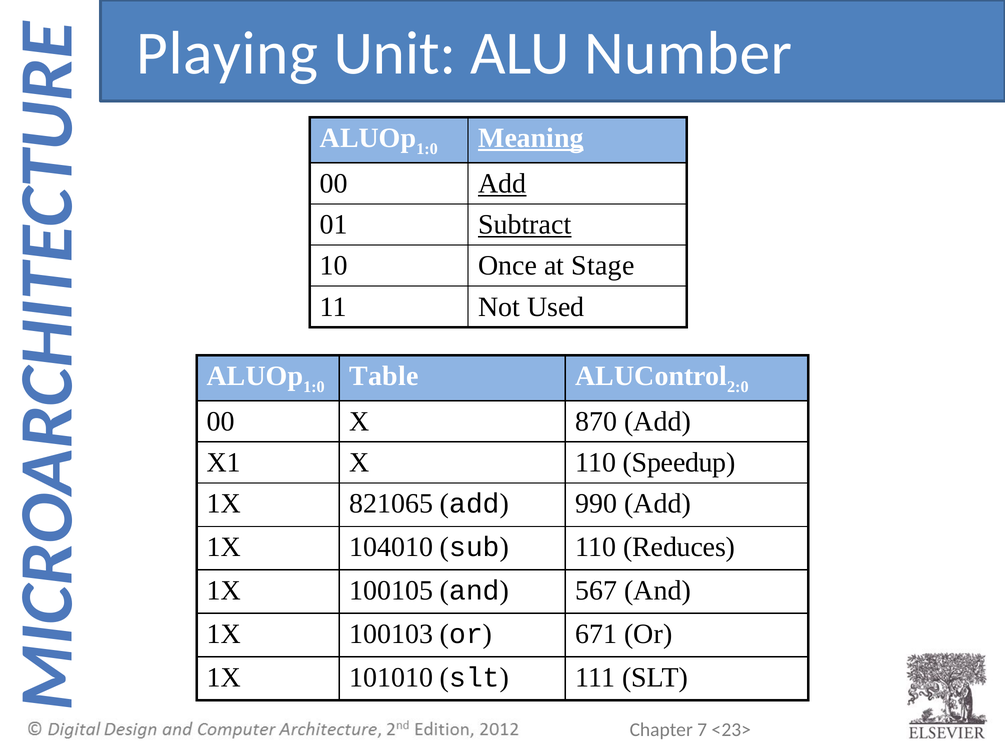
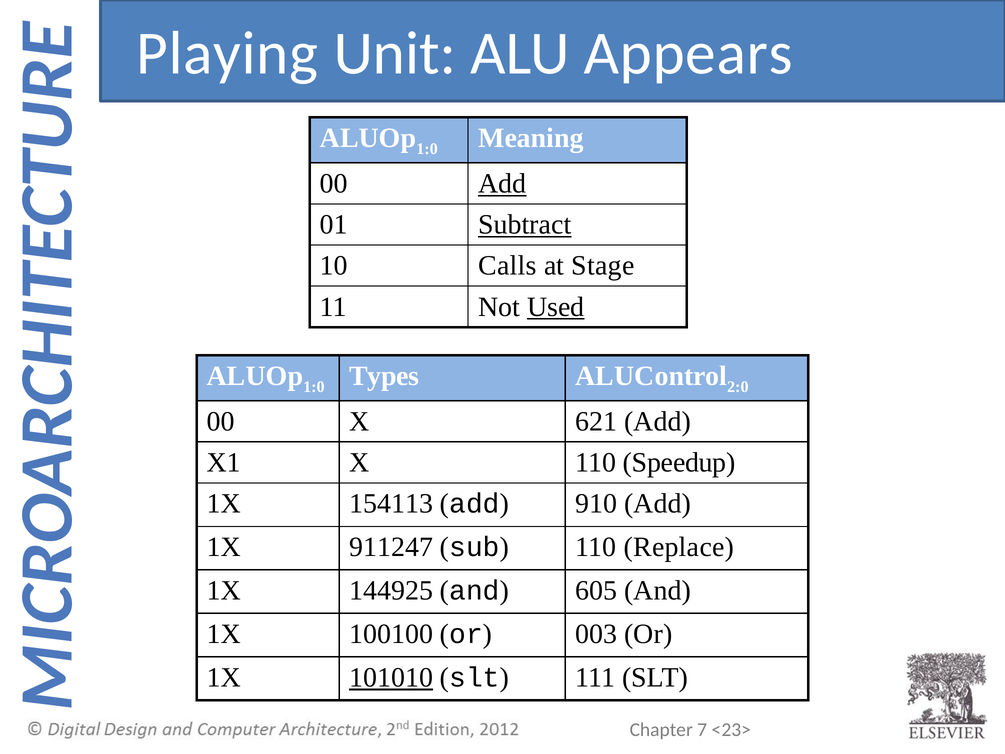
Number: Number -> Appears
Meaning underline: present -> none
Once: Once -> Calls
Used underline: none -> present
Table: Table -> Types
870: 870 -> 621
821065: 821065 -> 154113
990: 990 -> 910
104010: 104010 -> 911247
Reduces: Reduces -> Replace
100105: 100105 -> 144925
567: 567 -> 605
100103: 100103 -> 100100
671: 671 -> 003
101010 underline: none -> present
